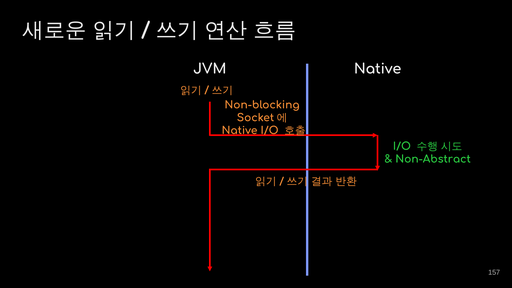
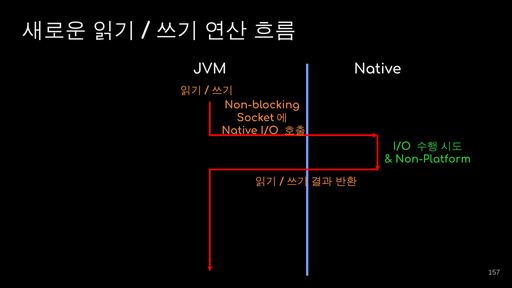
Non-Abstract: Non-Abstract -> Non-Platform
